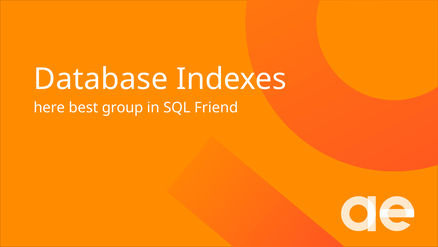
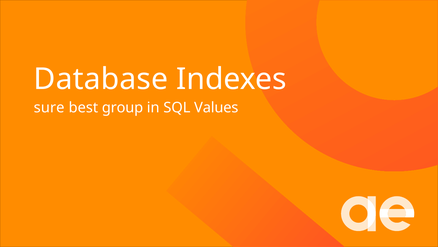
here: here -> sure
Friend: Friend -> Values
